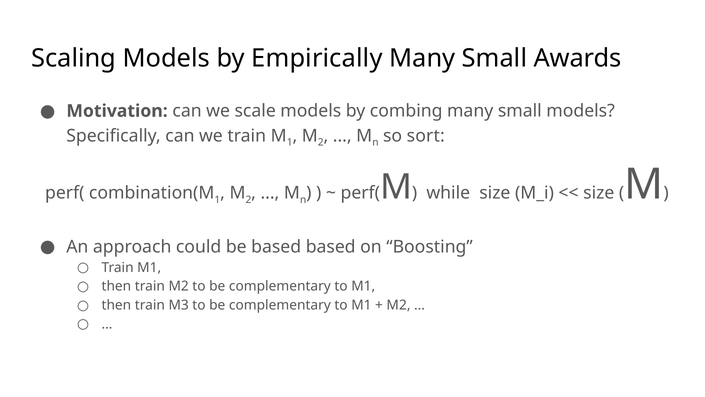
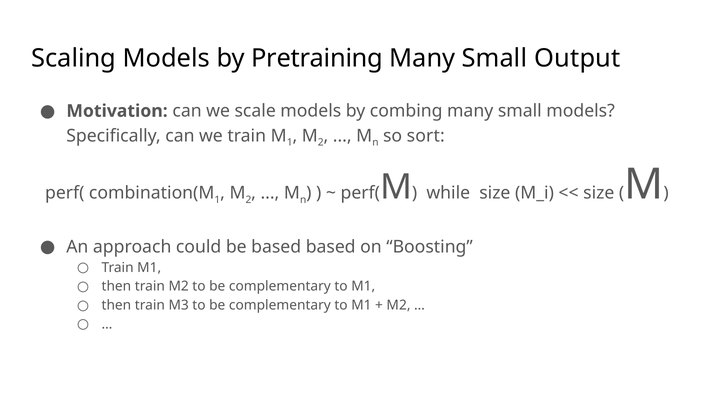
Empirically: Empirically -> Pretraining
Awards: Awards -> Output
